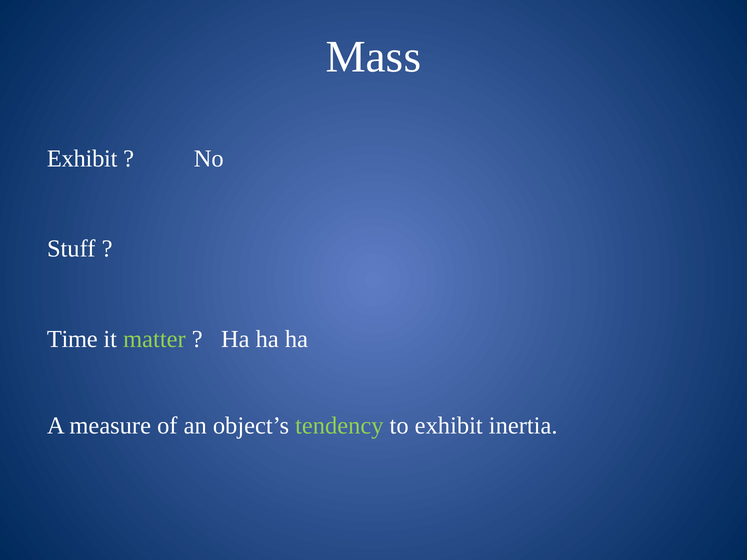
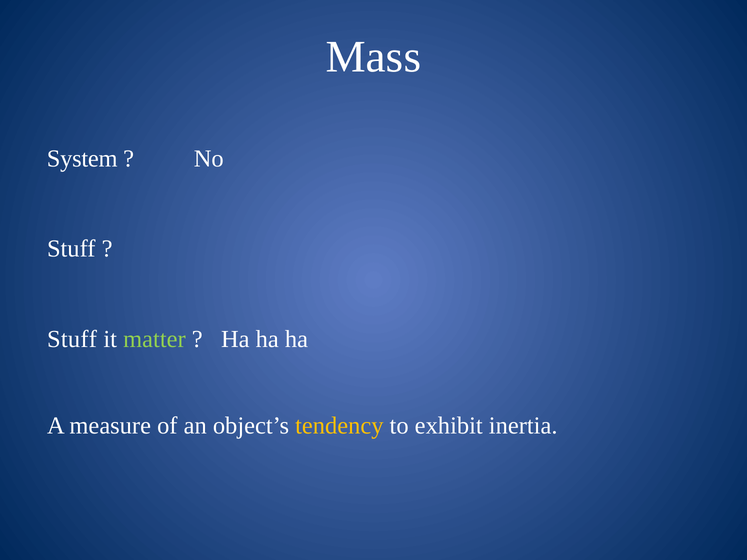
Exhibit at (82, 159): Exhibit -> System
Time at (72, 339): Time -> Stuff
tendency colour: light green -> yellow
